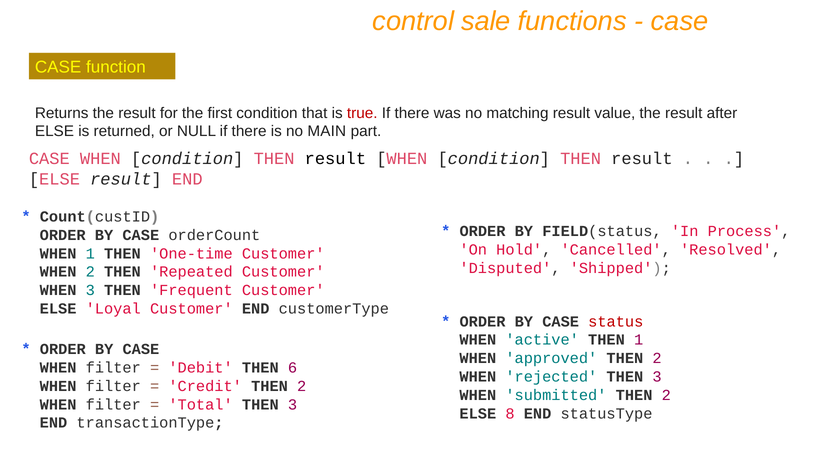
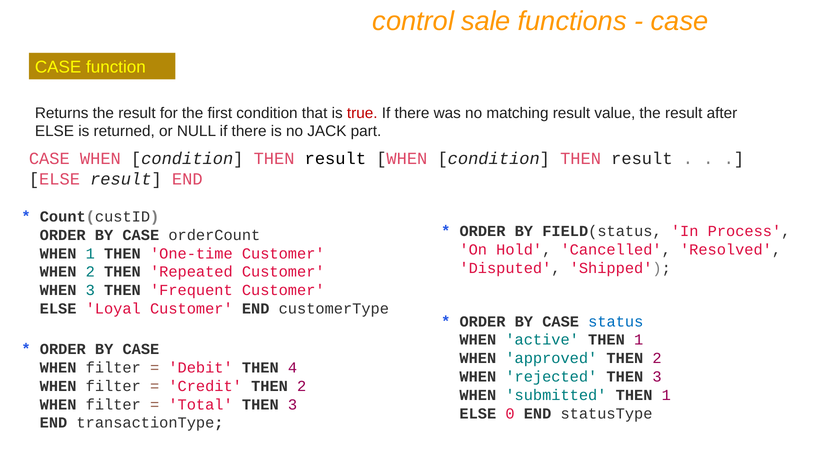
MAIN: MAIN -> JACK
status colour: red -> blue
6: 6 -> 4
submitted THEN 2: 2 -> 1
8: 8 -> 0
